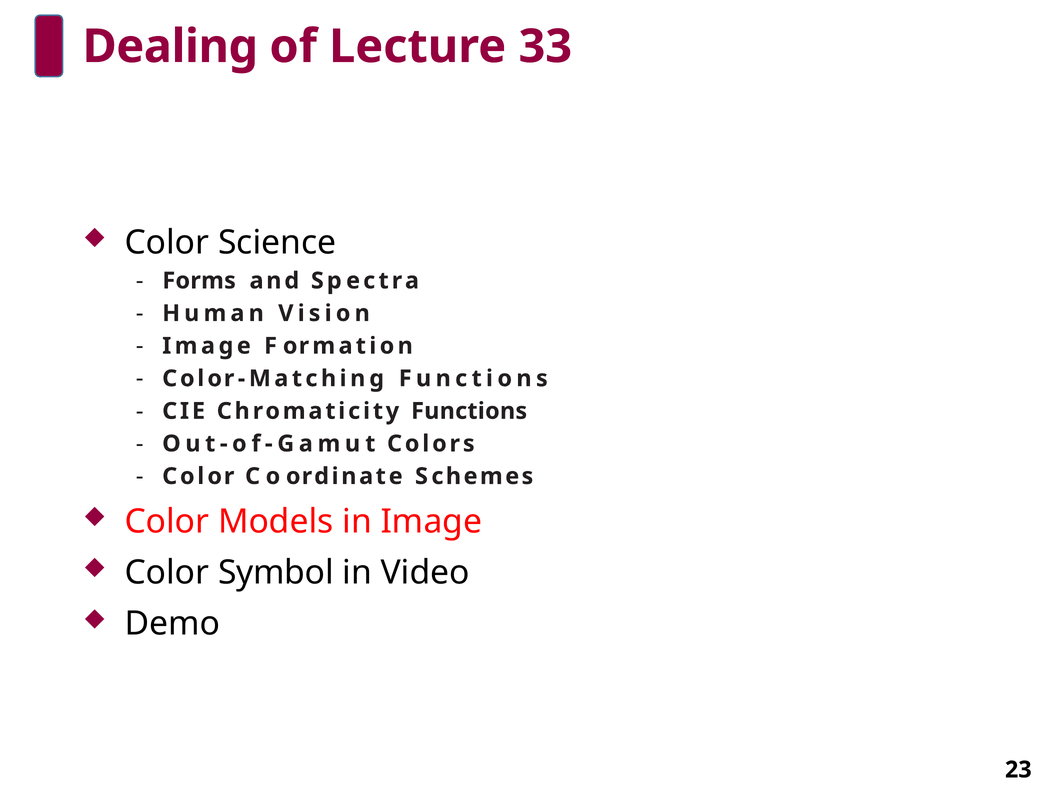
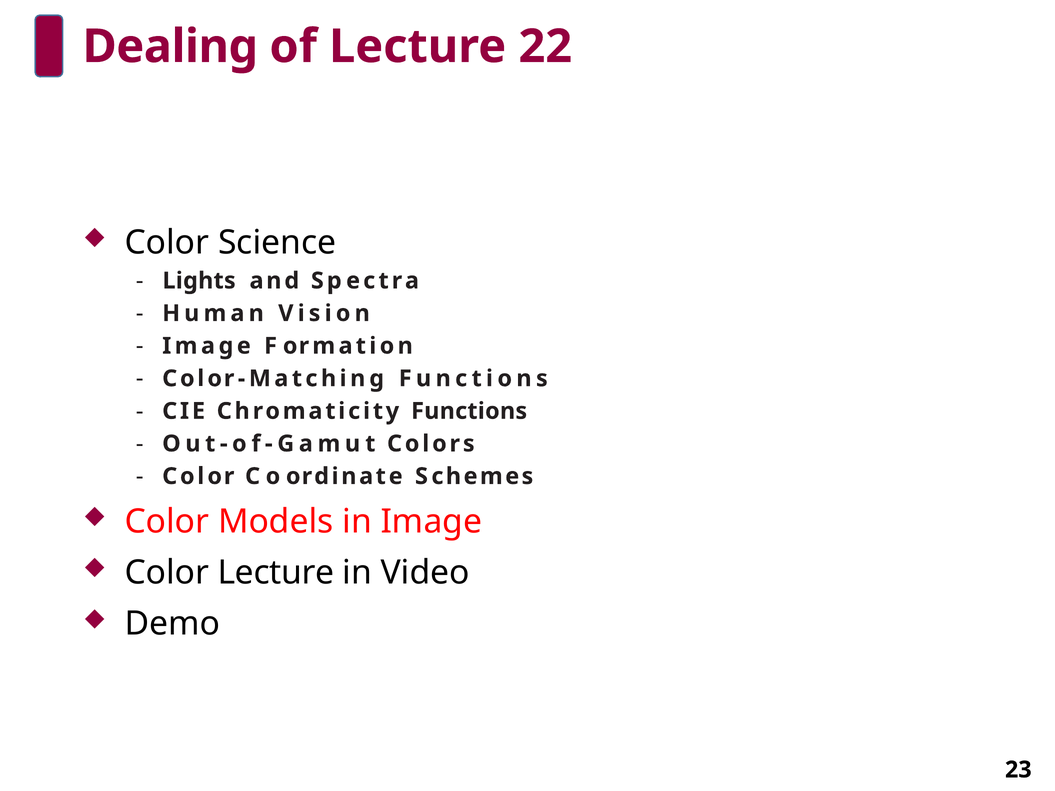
33: 33 -> 22
Forms: Forms -> Lights
Color Symbol: Symbol -> Lecture
